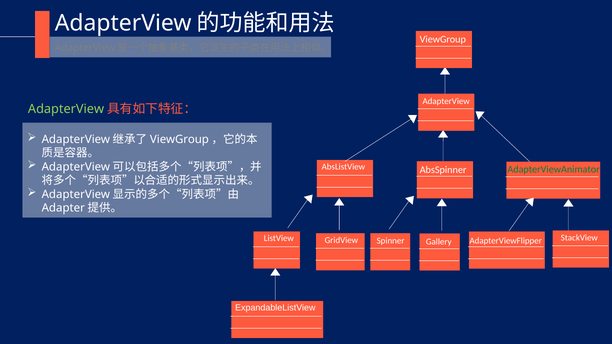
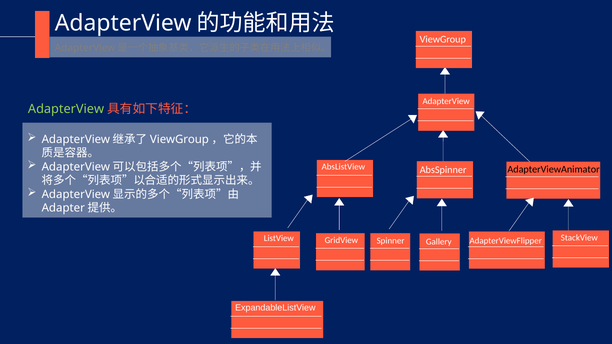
AdapterViewAnimator colour: green -> black
